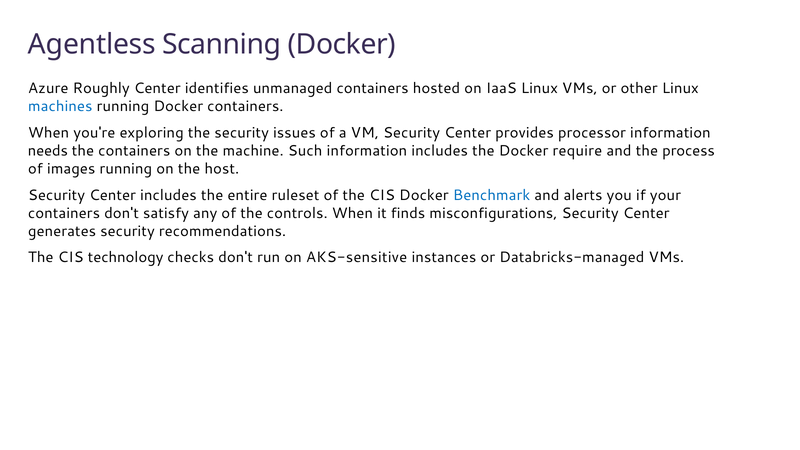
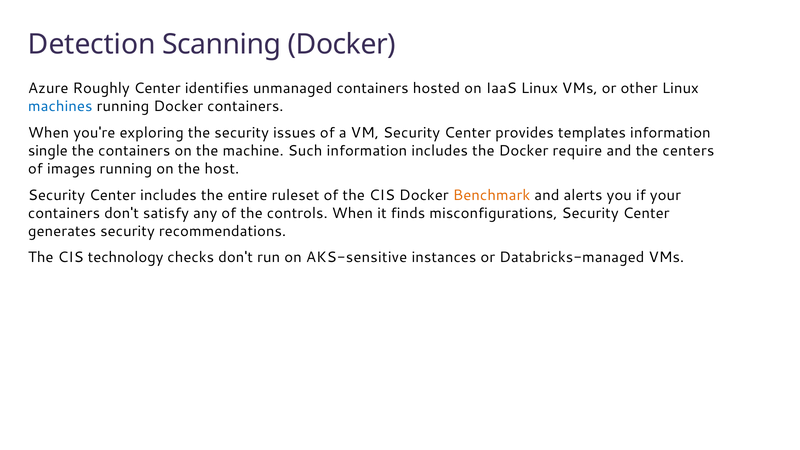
Agentless: Agentless -> Detection
processor: processor -> templates
needs: needs -> single
process: process -> centers
Benchmark colour: blue -> orange
